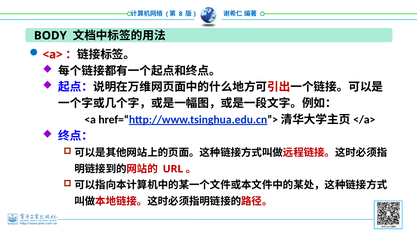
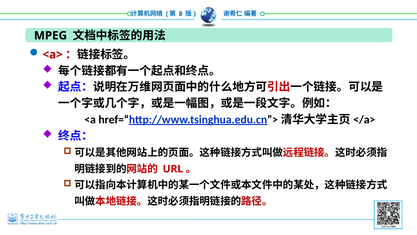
BODY: BODY -> MPEG
